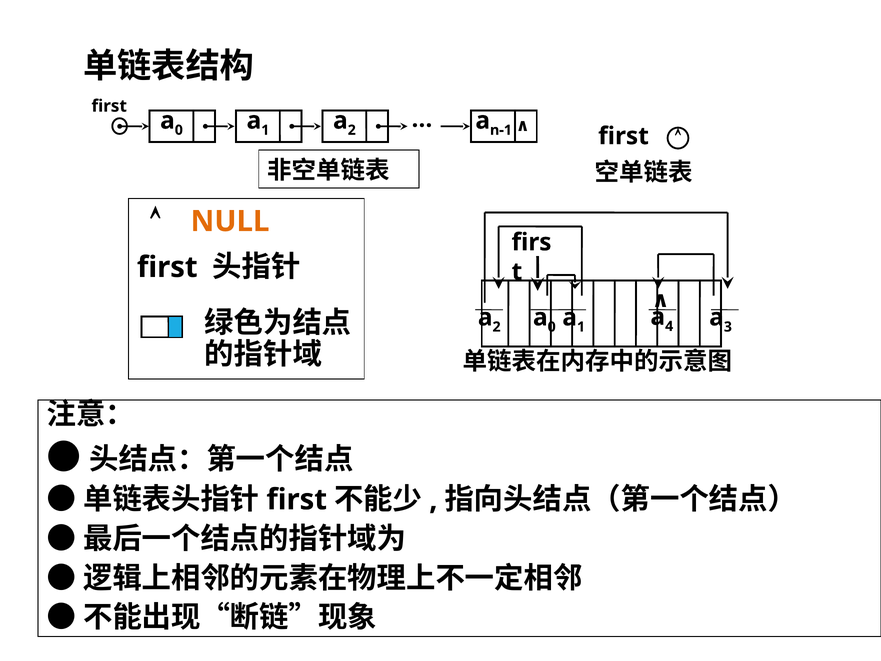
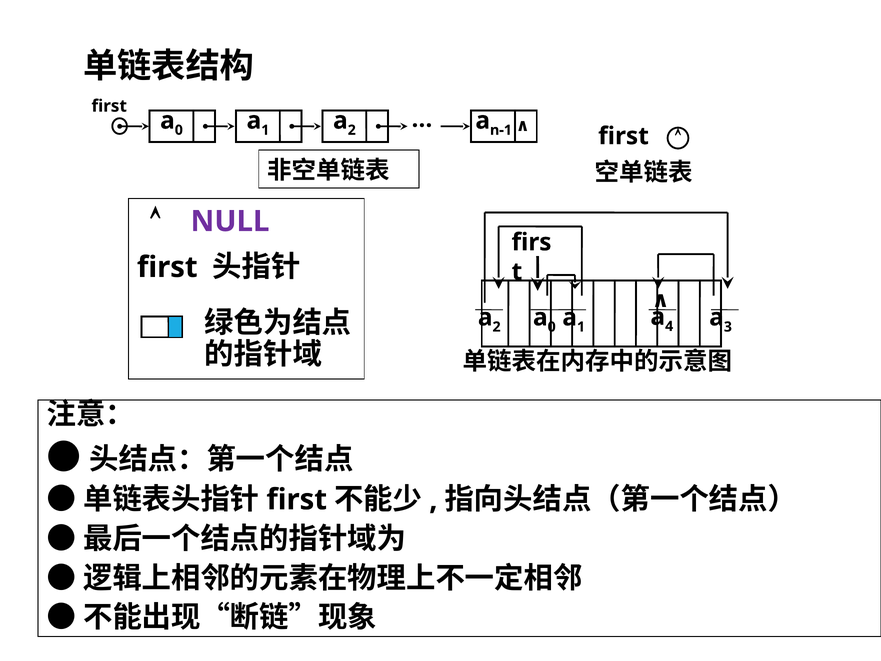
NULL colour: orange -> purple
